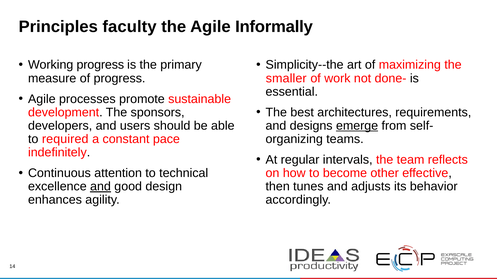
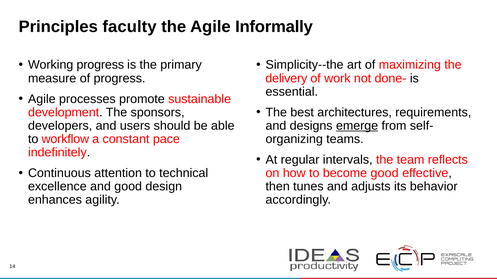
smaller: smaller -> delivery
required: required -> workflow
become other: other -> good
and at (101, 187) underline: present -> none
